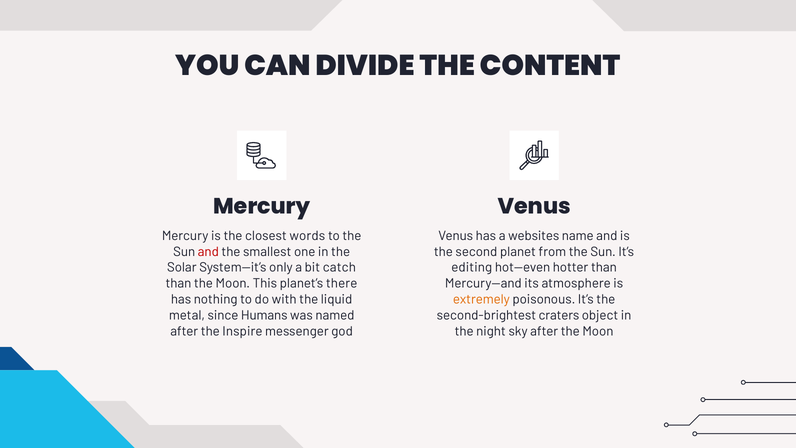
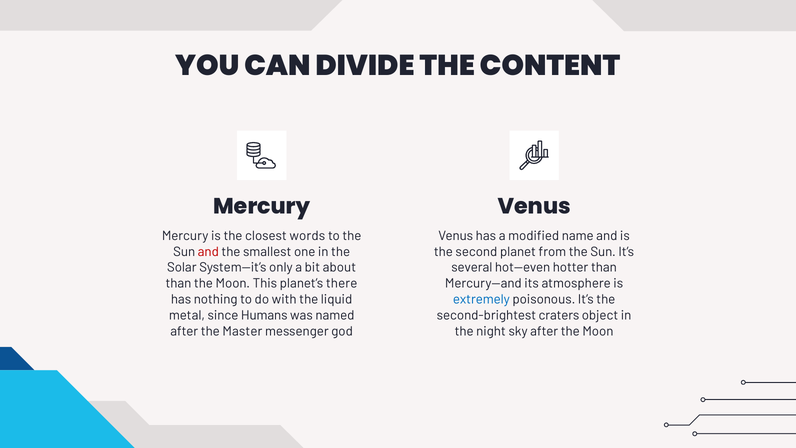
websites: websites -> modified
catch: catch -> about
editing: editing -> several
extremely colour: orange -> blue
Inspire: Inspire -> Master
